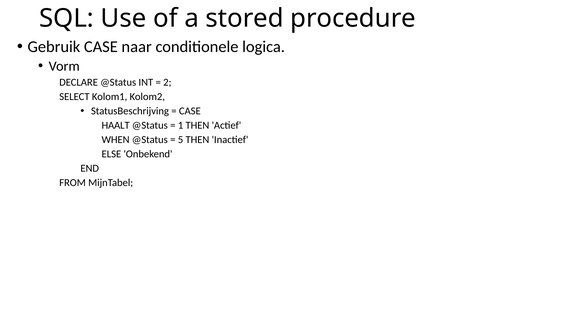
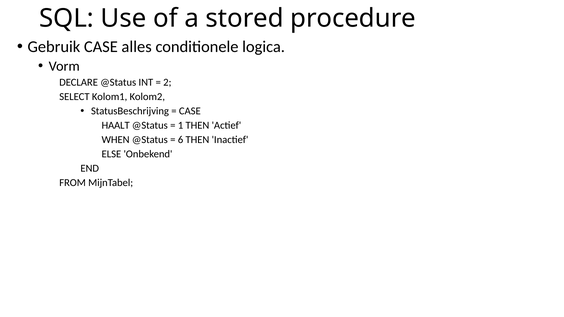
naar: naar -> alles
5: 5 -> 6
